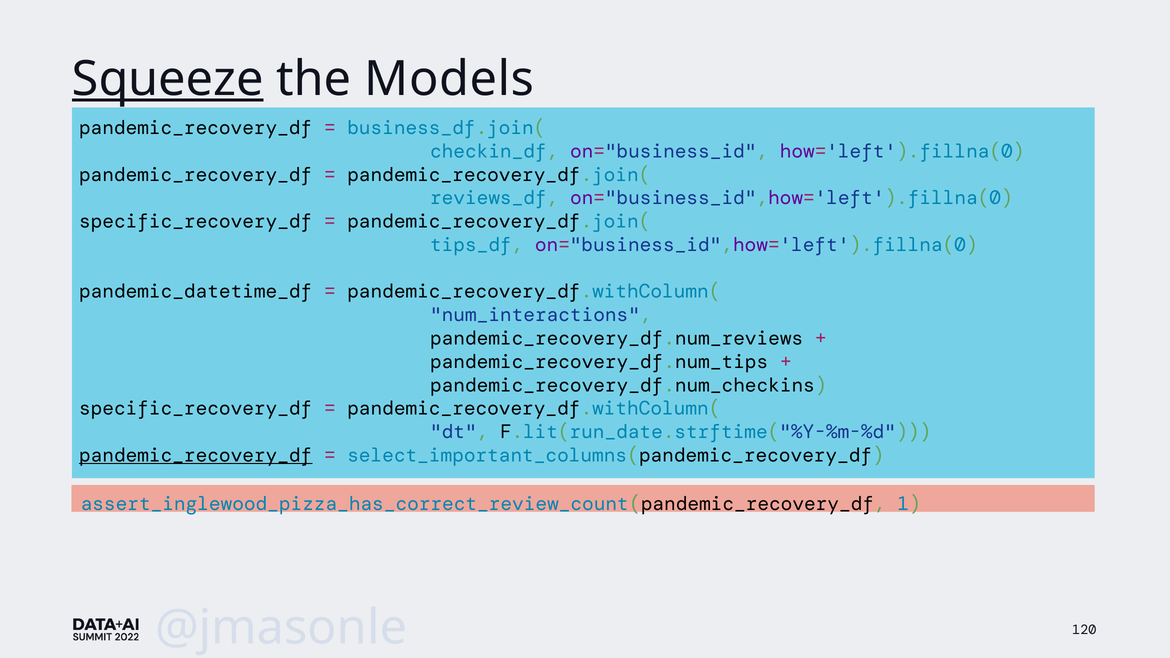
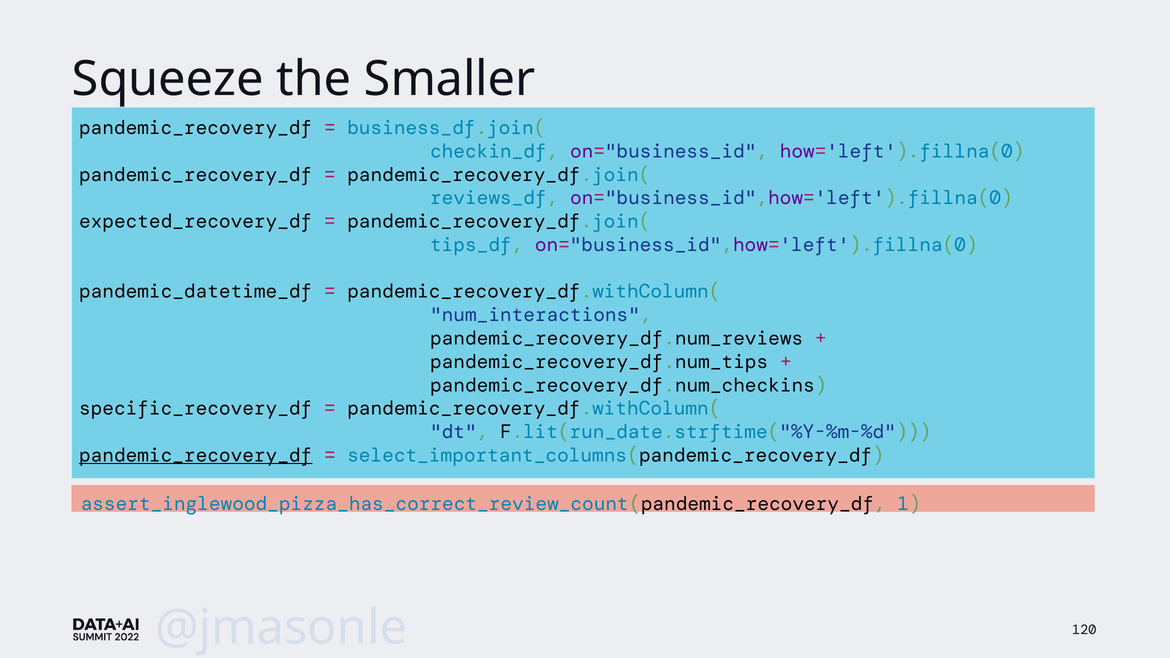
Squeeze underline: present -> none
Models: Models -> Smaller
specific_recovery_df at (196, 222): specific_recovery_df -> expected_recovery_df
